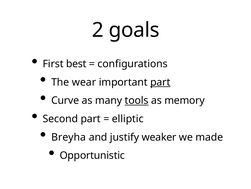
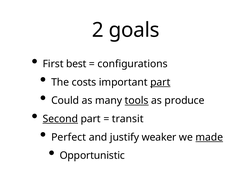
wear: wear -> costs
Curve: Curve -> Could
memory: memory -> produce
Second underline: none -> present
elliptic: elliptic -> transit
Breyha: Breyha -> Perfect
made underline: none -> present
